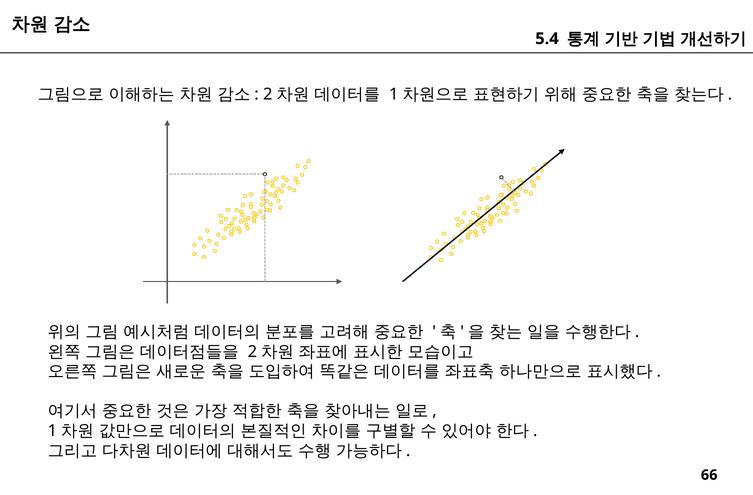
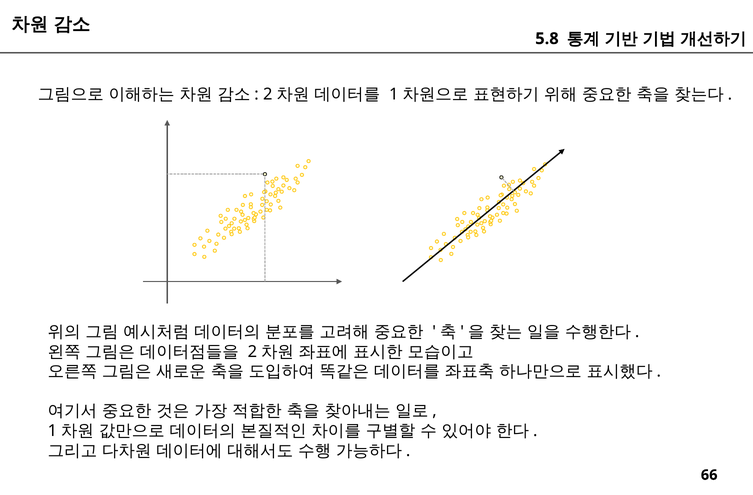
5.4: 5.4 -> 5.8
